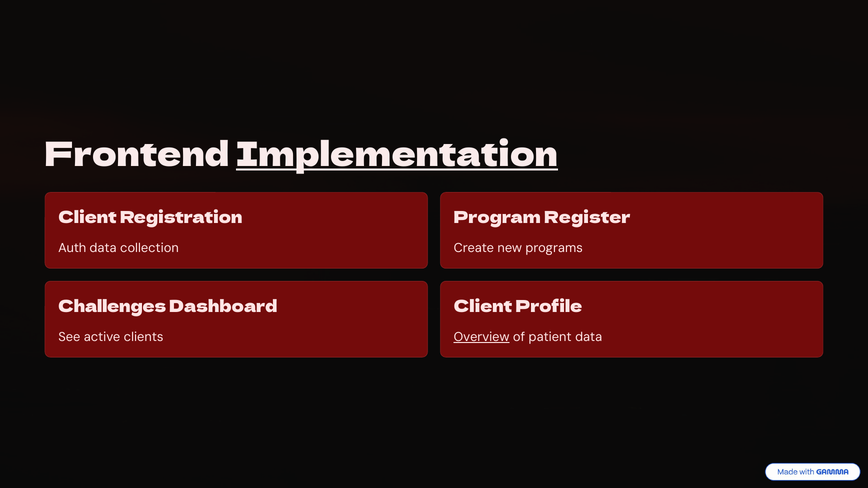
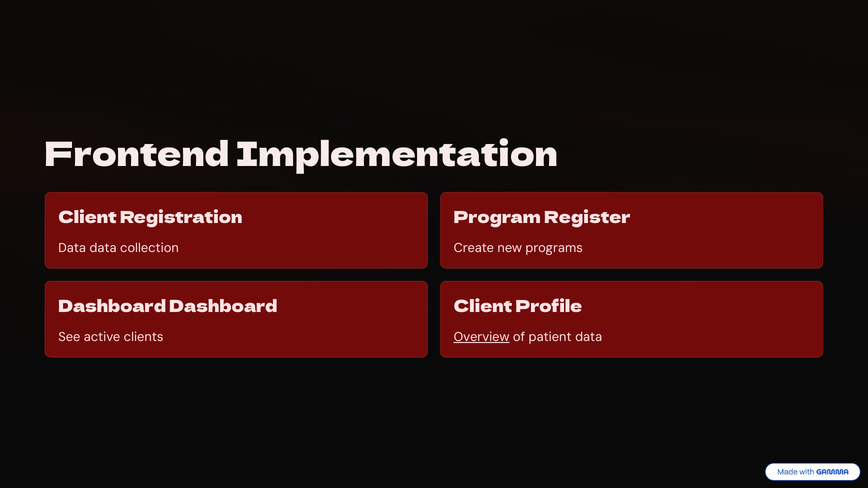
Implementation underline: present -> none
Auth at (72, 248): Auth -> Data
Challenges at (112, 307): Challenges -> Dashboard
